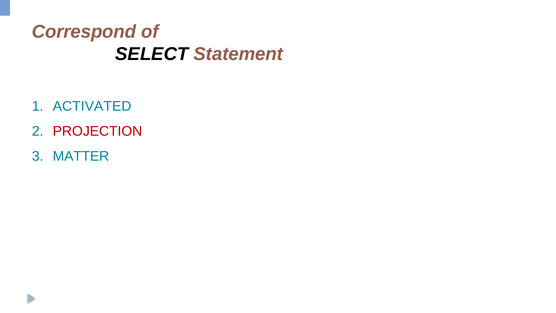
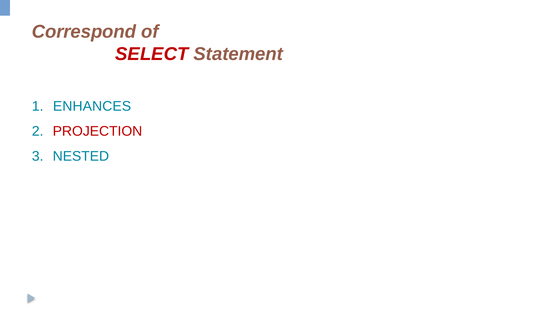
SELECT colour: black -> red
ACTIVATED: ACTIVATED -> ENHANCES
MATTER: MATTER -> NESTED
